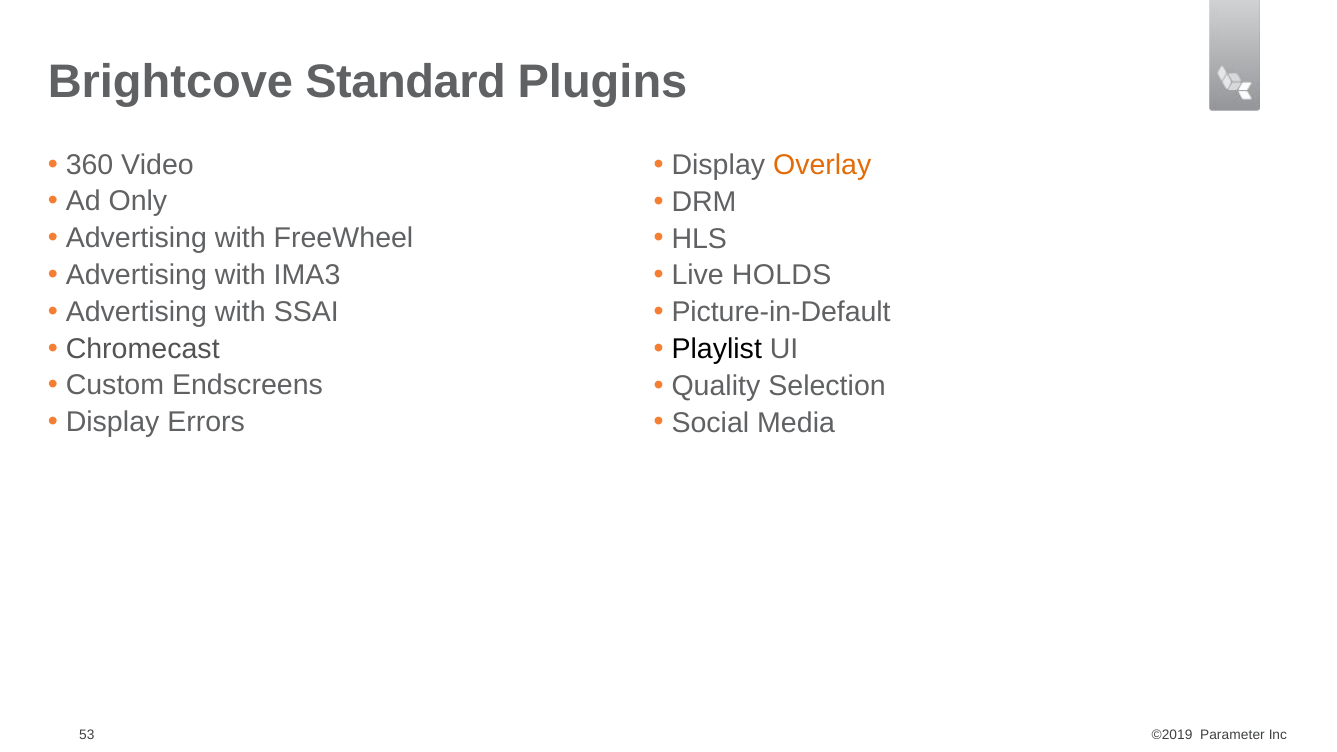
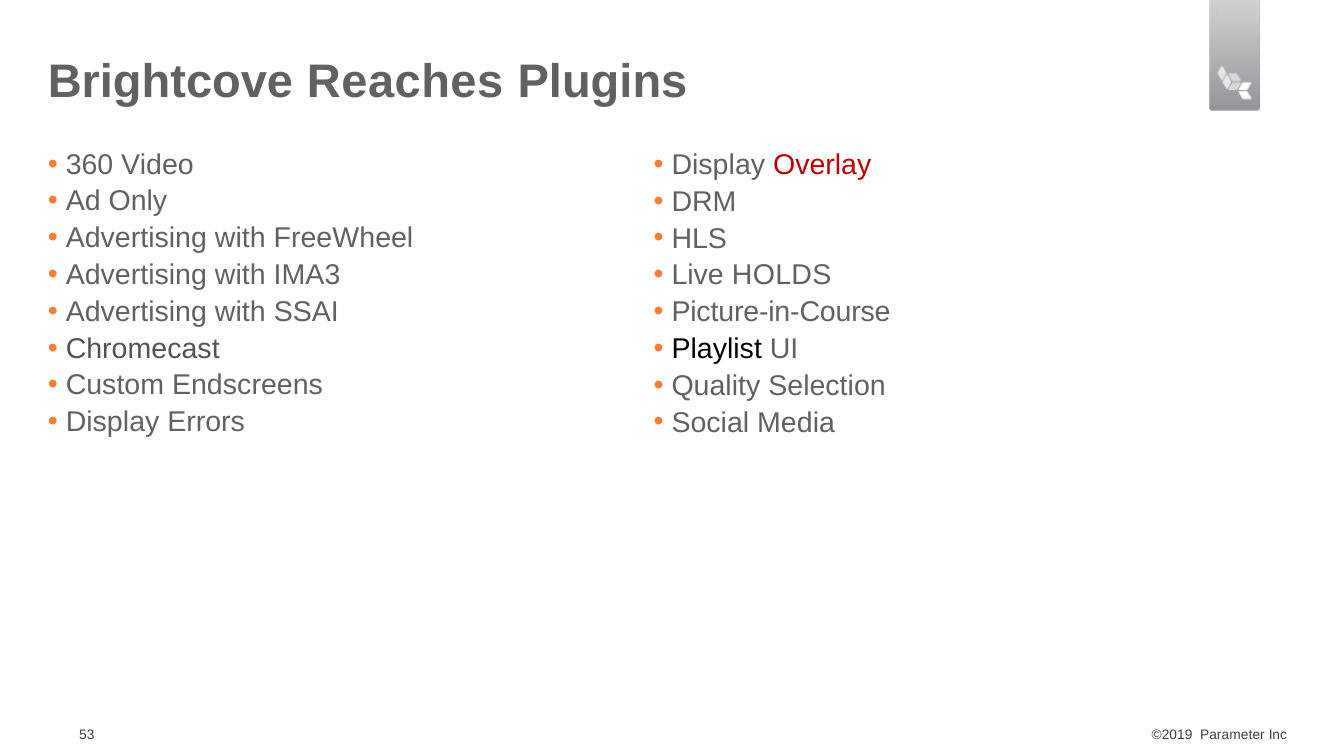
Standard: Standard -> Reaches
Overlay colour: orange -> red
Picture-in-Default: Picture-in-Default -> Picture-in-Course
